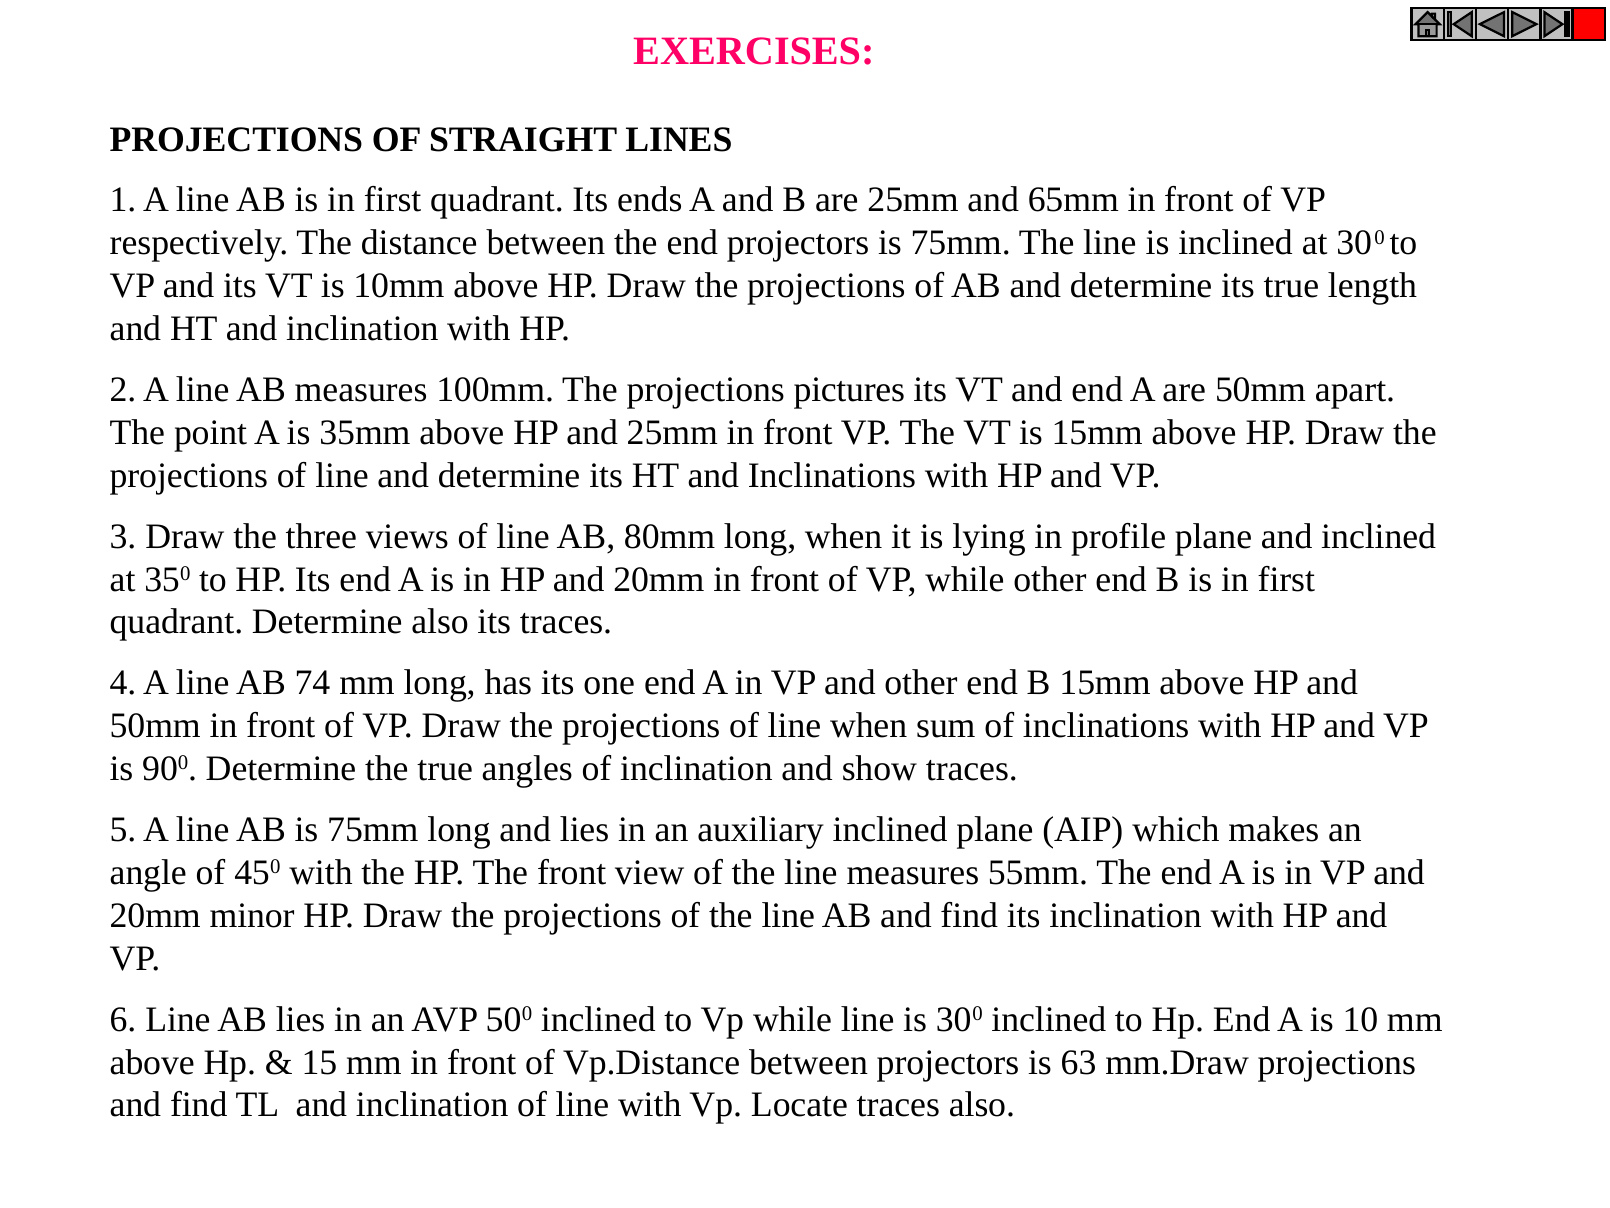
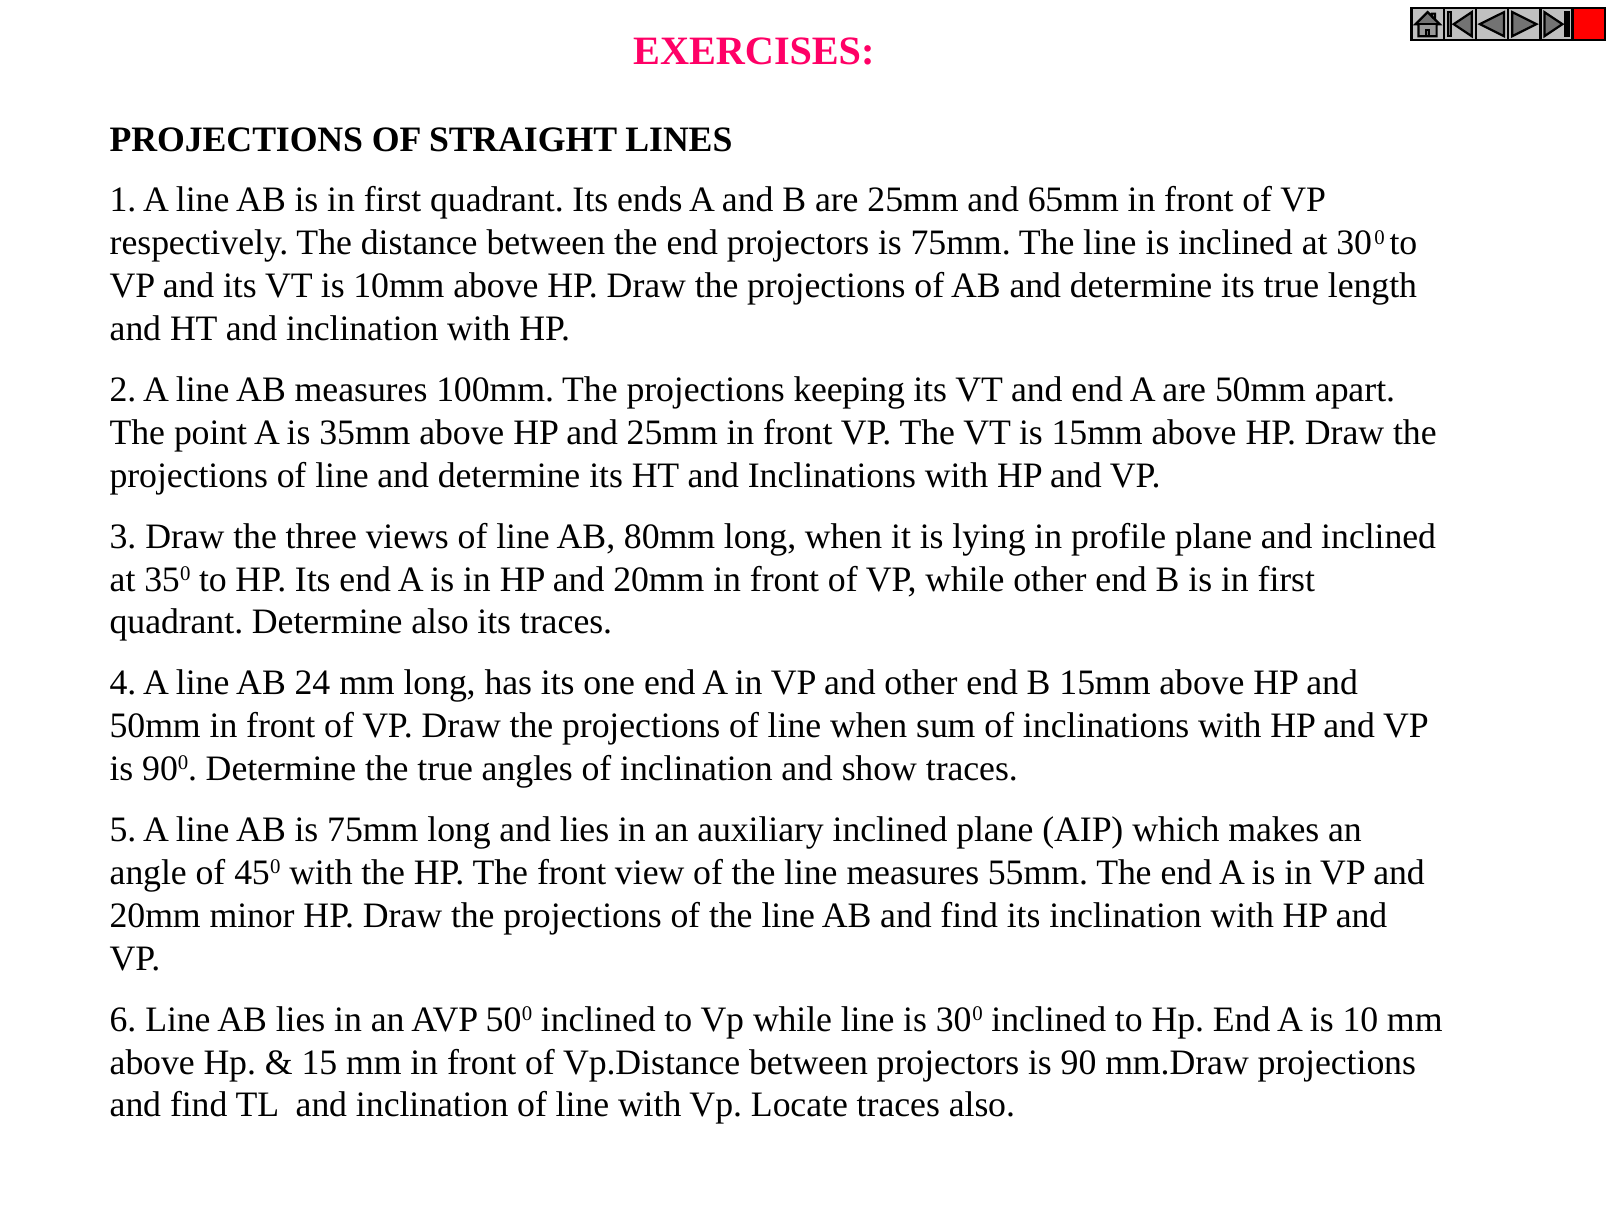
pictures: pictures -> keeping
74: 74 -> 24
63: 63 -> 90
